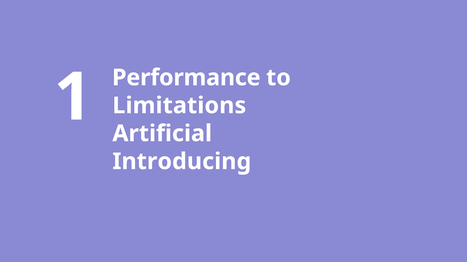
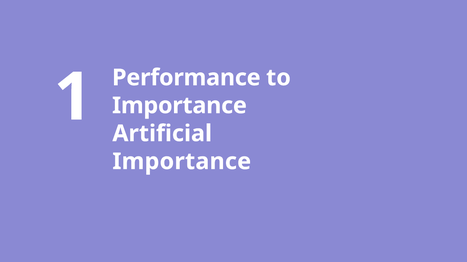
Limitations at (179, 106): Limitations -> Importance
Introducing at (182, 162): Introducing -> Importance
